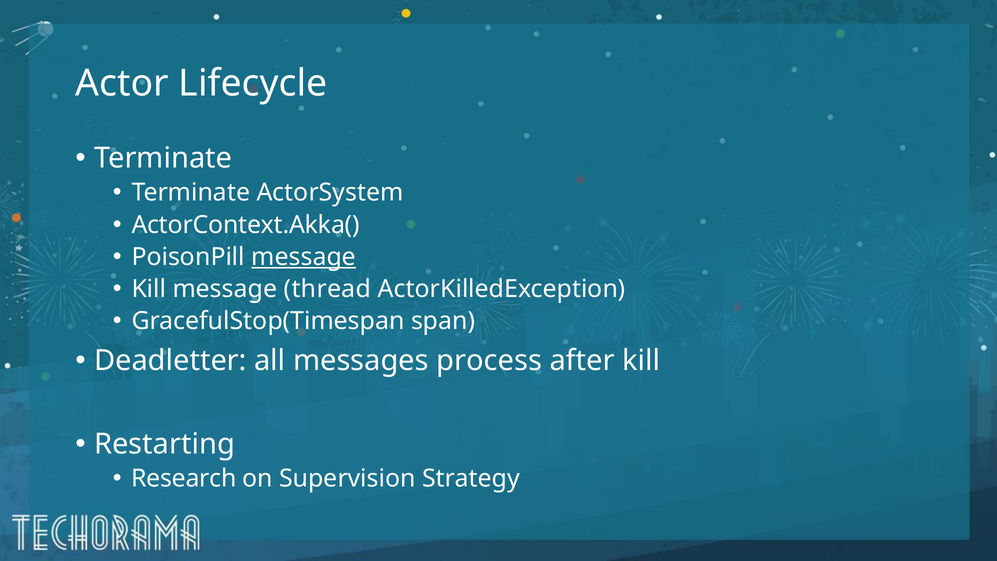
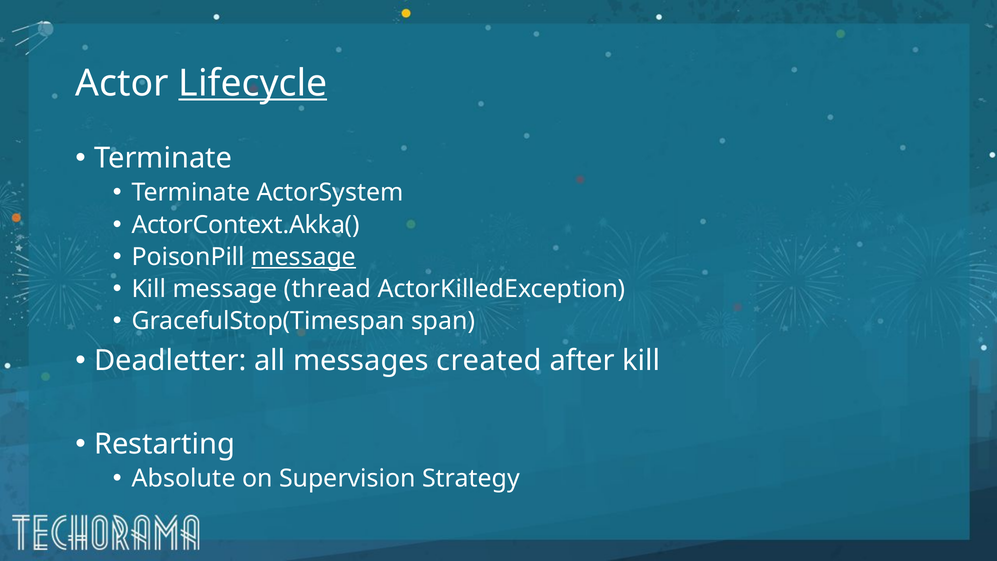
Lifecycle underline: none -> present
process: process -> created
Research: Research -> Absolute
